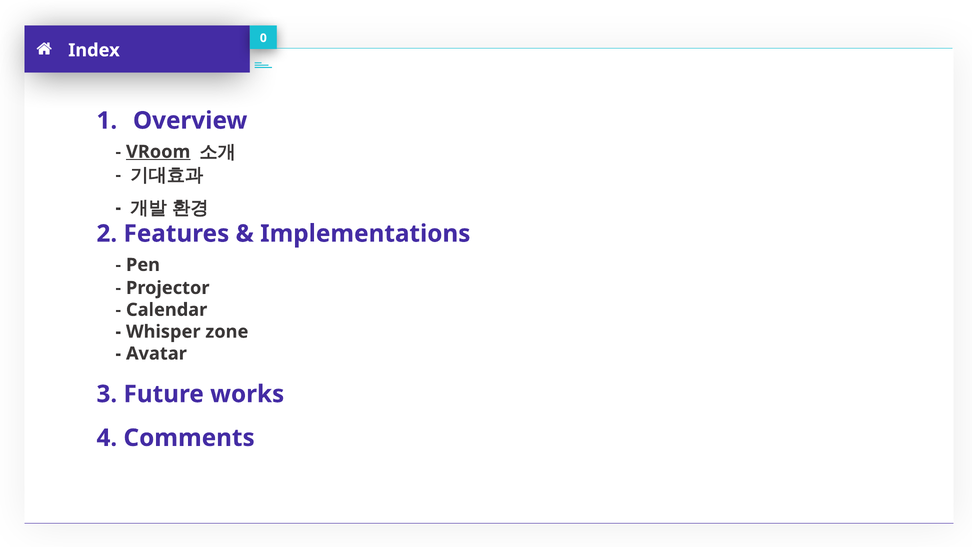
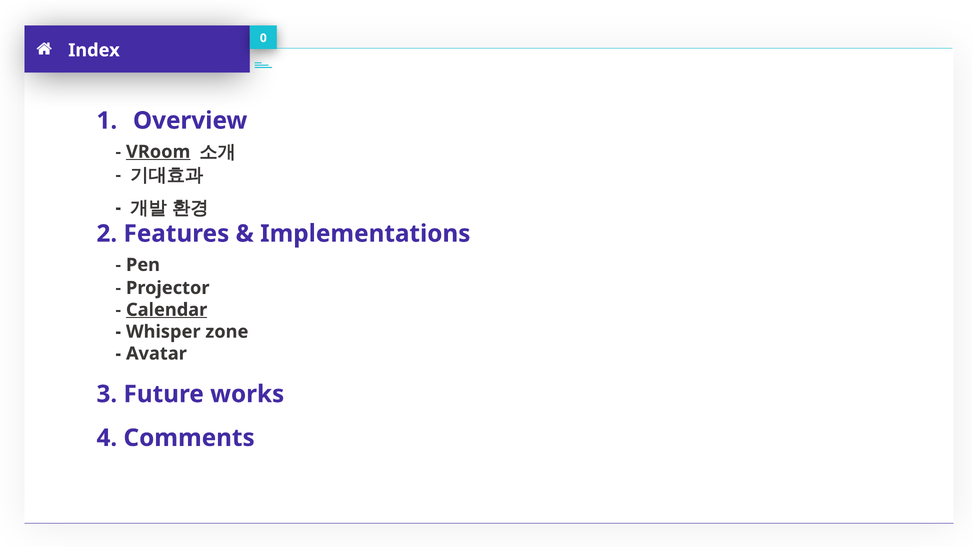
Calendar underline: none -> present
